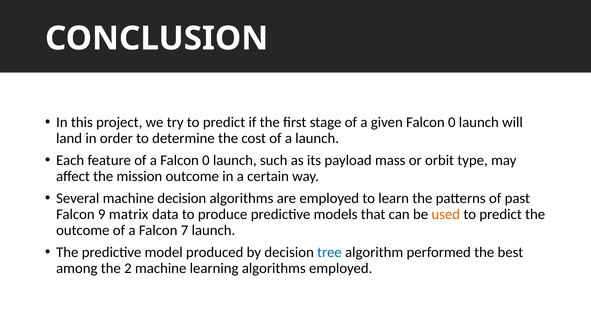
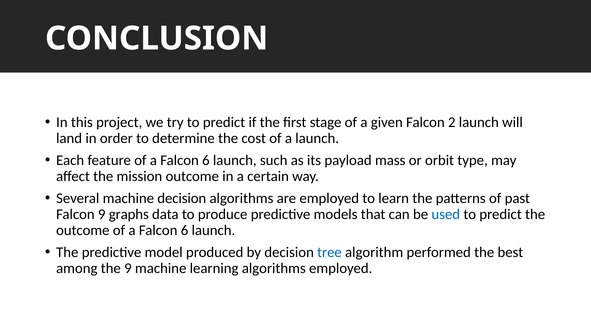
given Falcon 0: 0 -> 2
0 at (206, 161): 0 -> 6
matrix: matrix -> graphs
used colour: orange -> blue
7 at (185, 231): 7 -> 6
the 2: 2 -> 9
